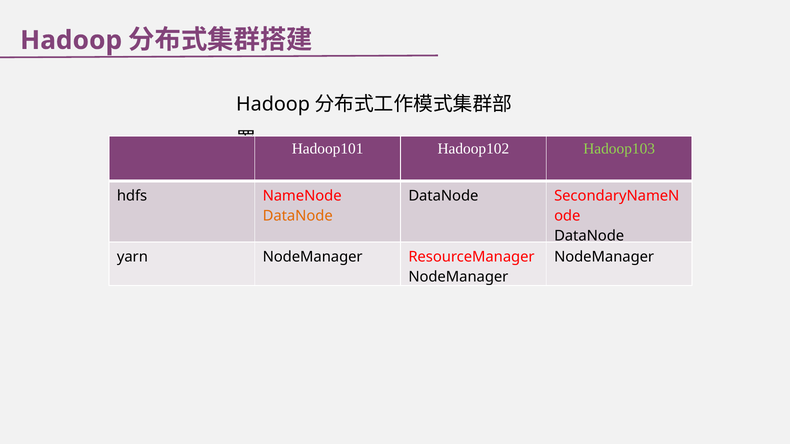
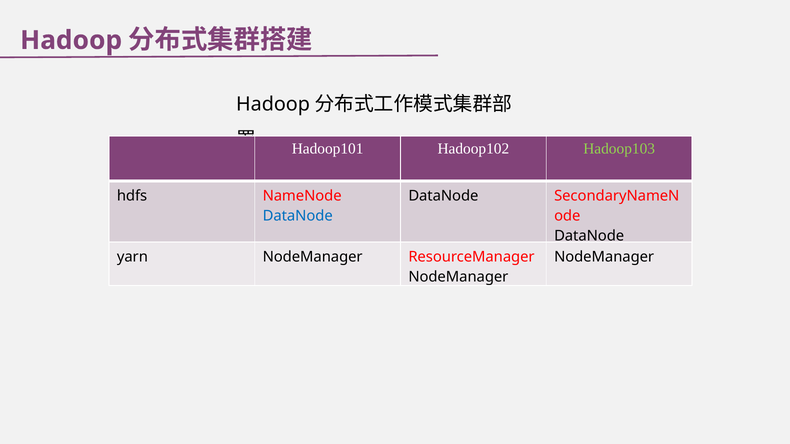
DataNode at (298, 216) colour: orange -> blue
